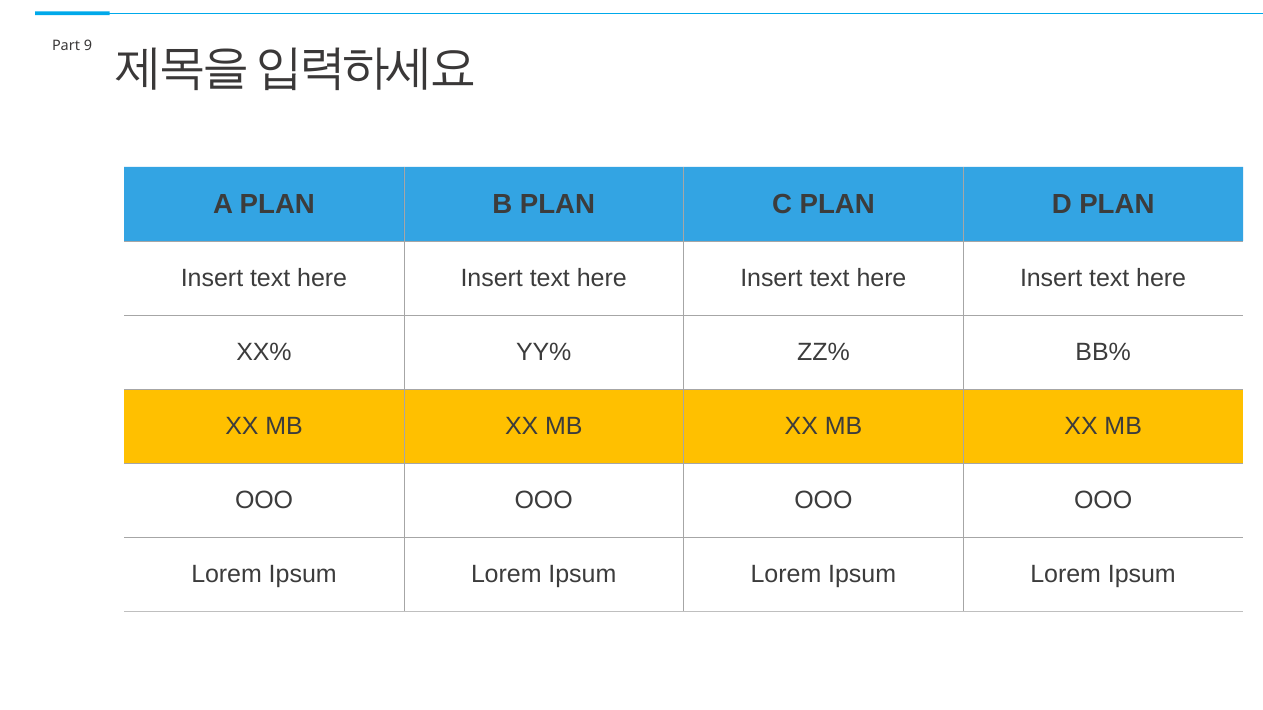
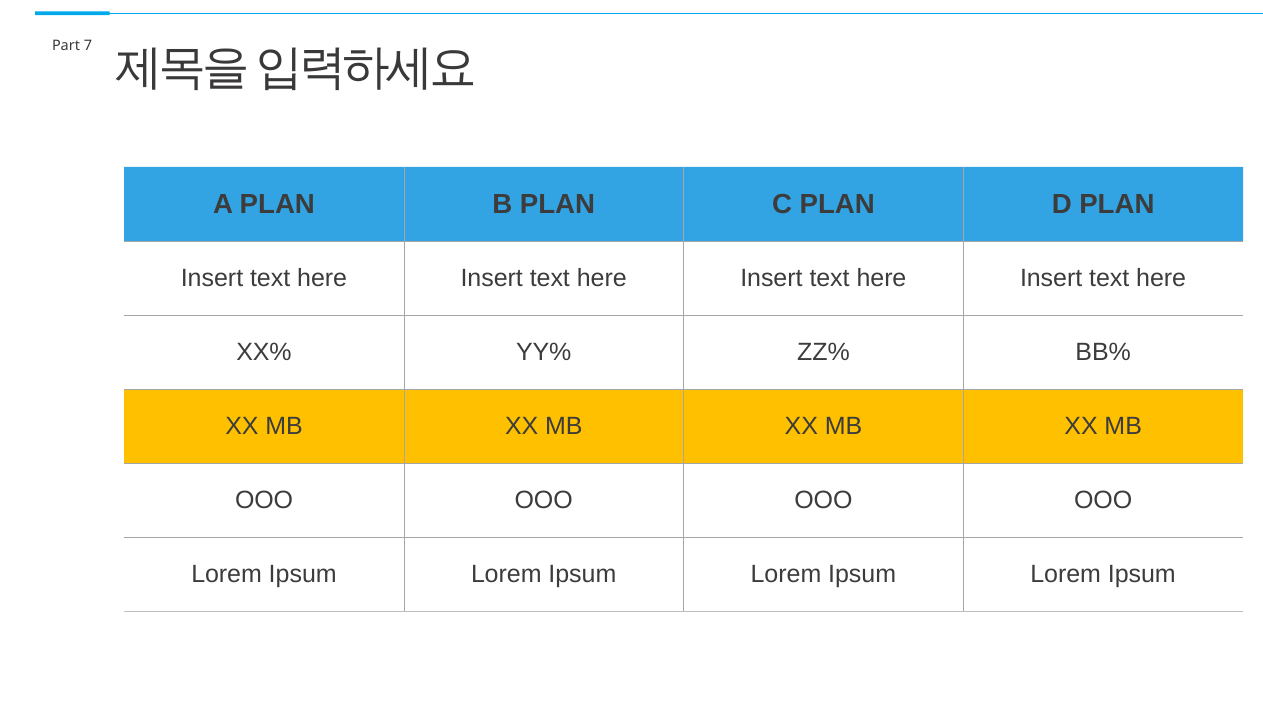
9: 9 -> 7
